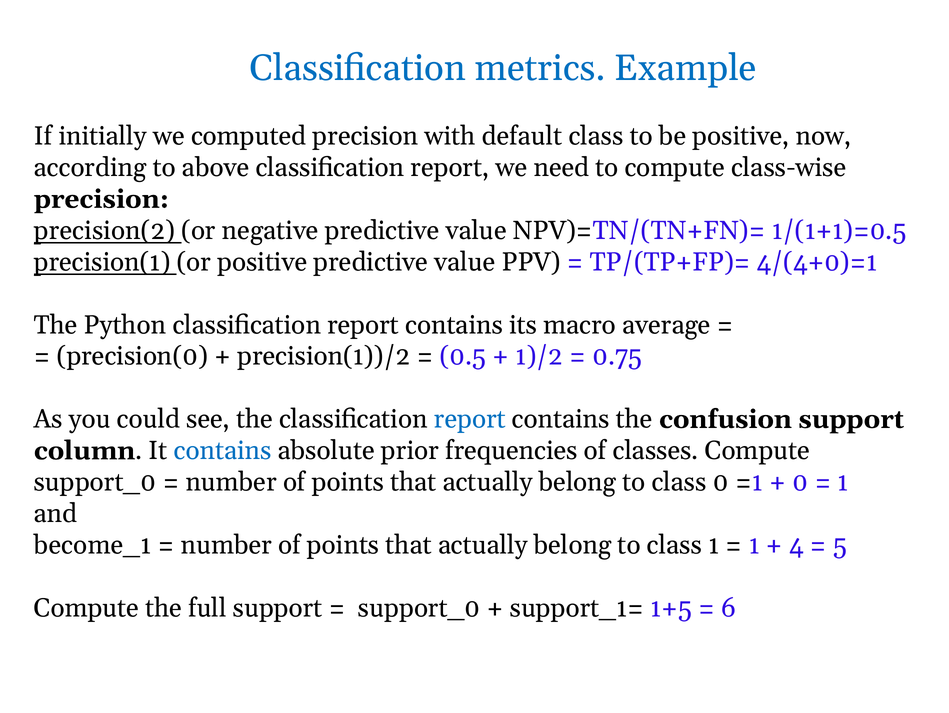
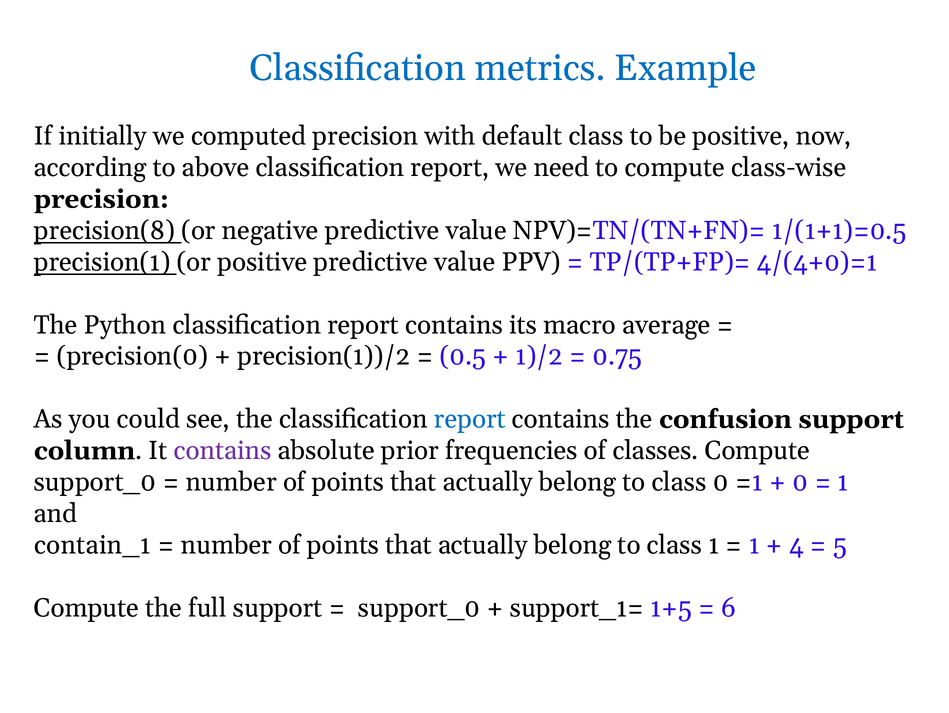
precision(2: precision(2 -> precision(8
contains at (223, 450) colour: blue -> purple
become_1: become_1 -> contain_1
